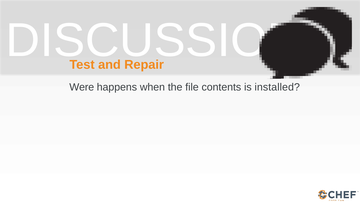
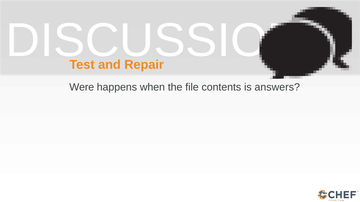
installed: installed -> answers
